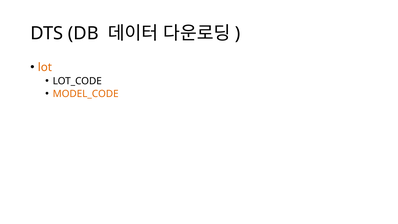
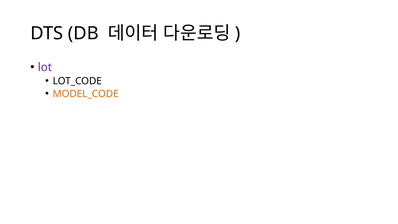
lot colour: orange -> purple
